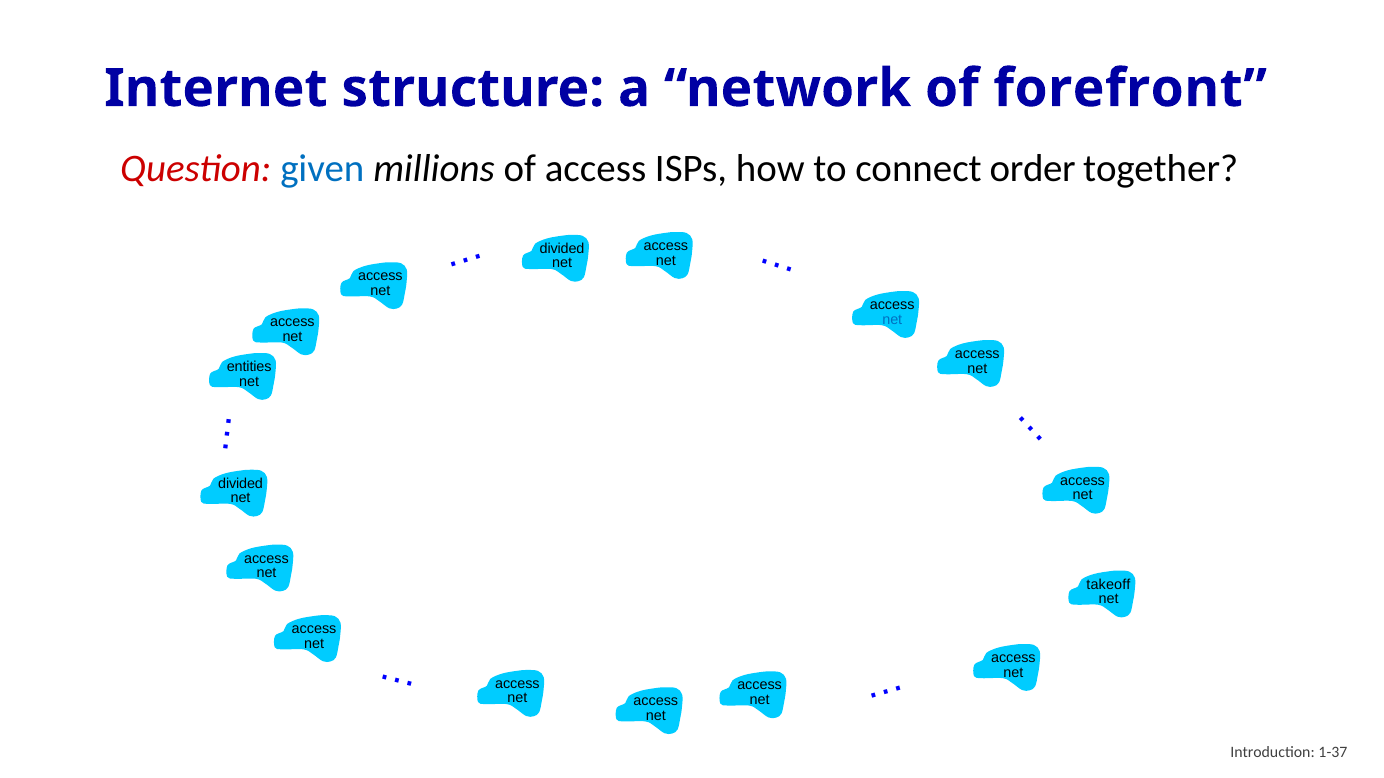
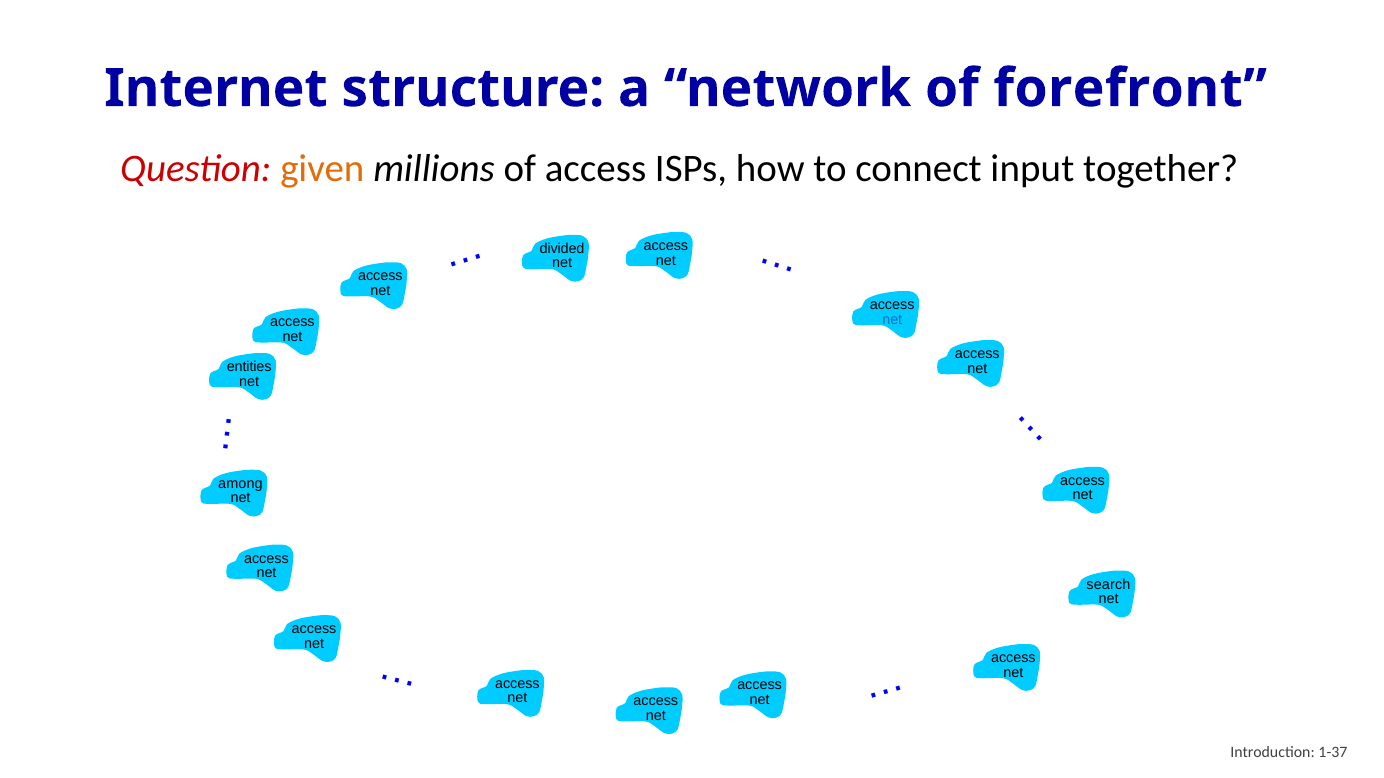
given colour: blue -> orange
order: order -> input
divided at (241, 484): divided -> among
takeoff: takeoff -> search
